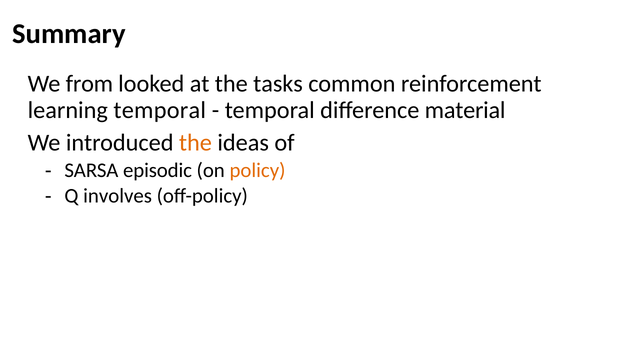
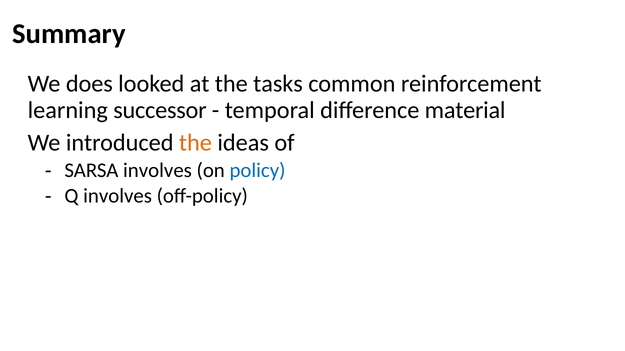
from: from -> does
learning temporal: temporal -> successor
SARSA episodic: episodic -> involves
policy colour: orange -> blue
